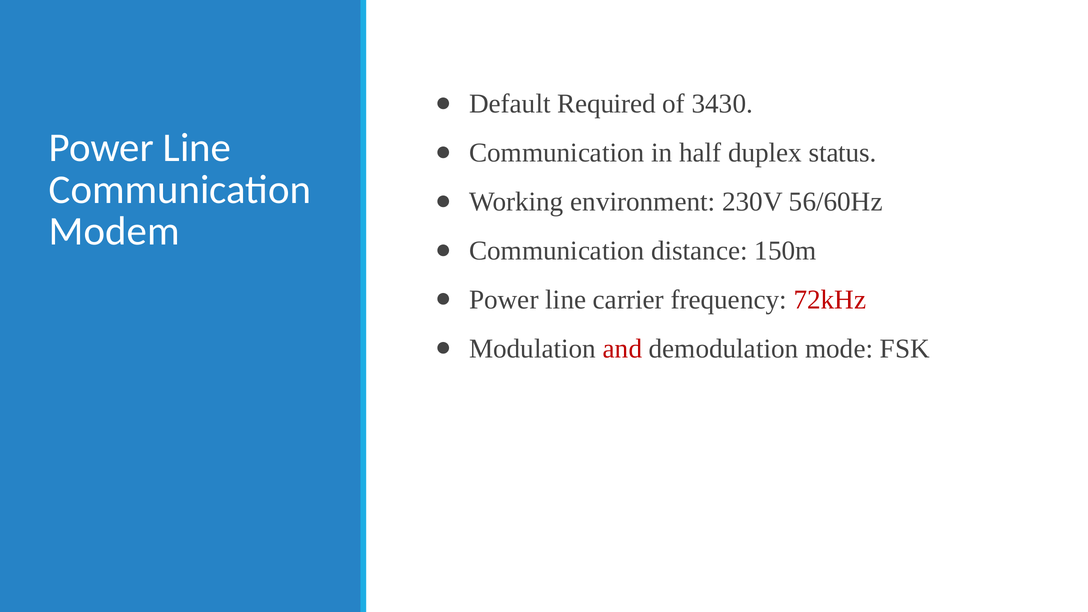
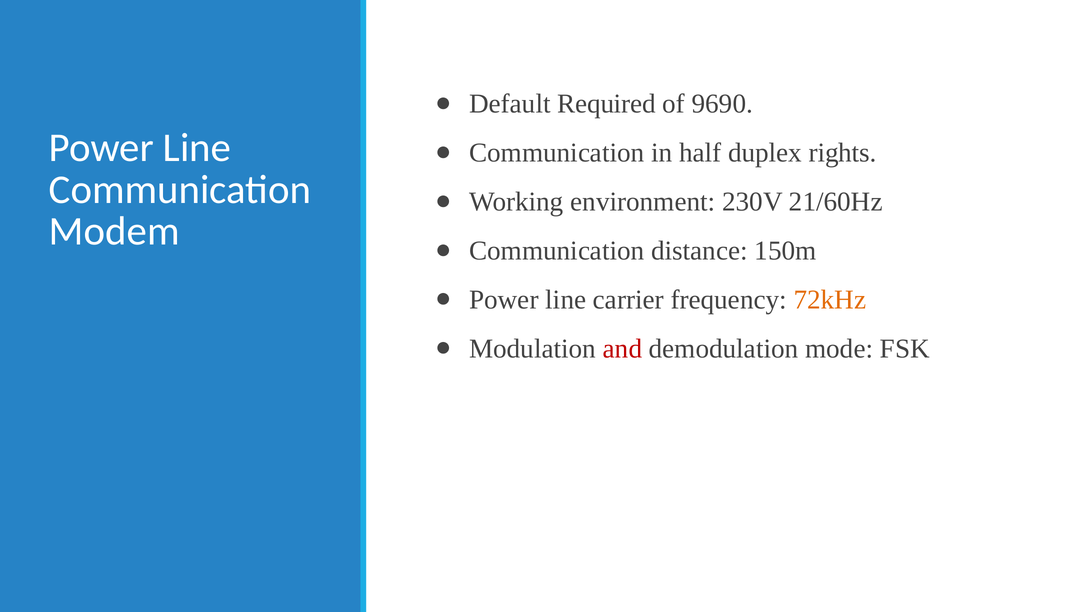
3430: 3430 -> 9690
status: status -> rights
56/60Hz: 56/60Hz -> 21/60Hz
72kHz colour: red -> orange
